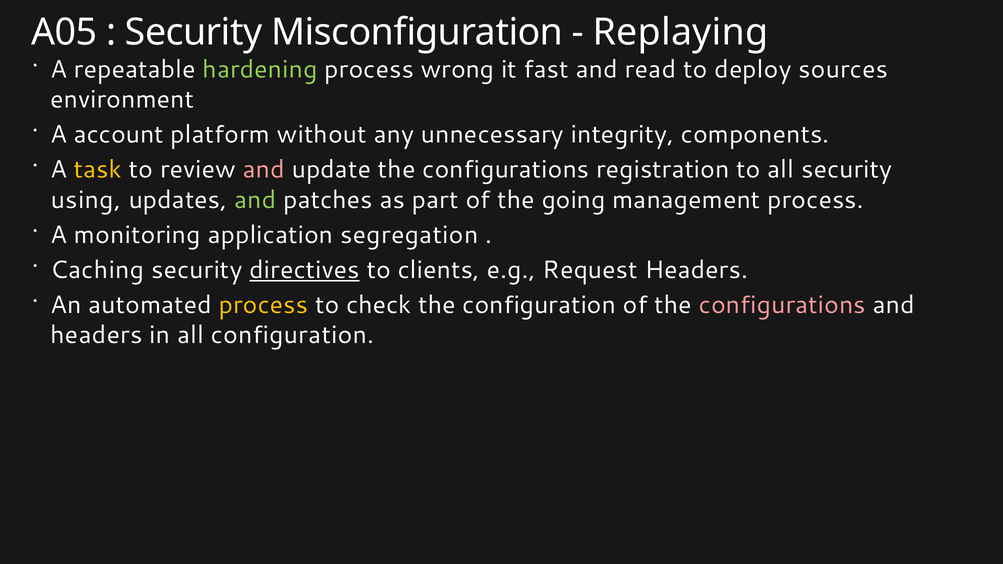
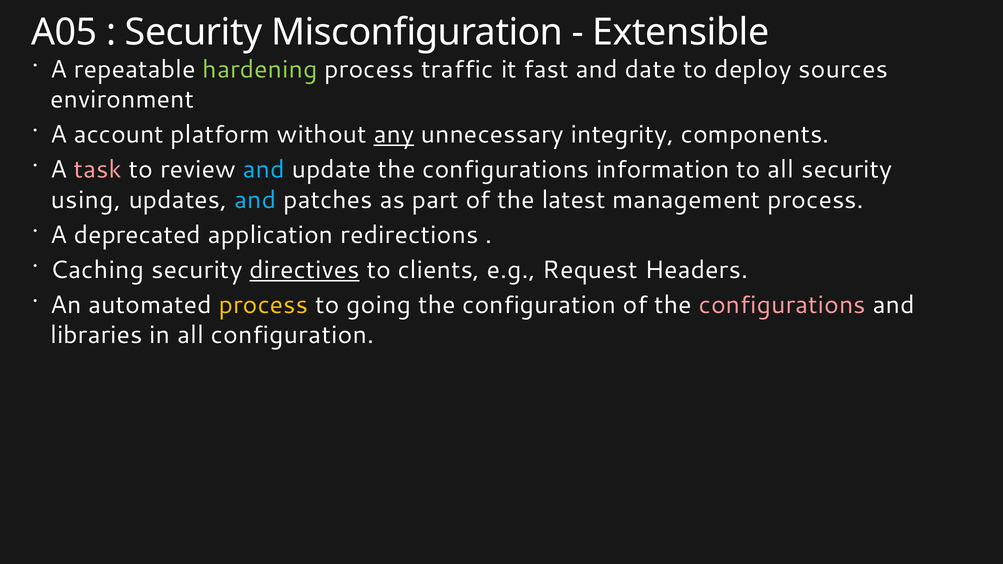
Replaying: Replaying -> Extensible
wrong: wrong -> traffic
read: read -> date
any underline: none -> present
task colour: yellow -> pink
and at (264, 170) colour: pink -> light blue
registration: registration -> information
and at (255, 200) colour: light green -> light blue
going: going -> latest
monitoring: monitoring -> deprecated
segregation: segregation -> redirections
check: check -> going
headers at (96, 335): headers -> libraries
